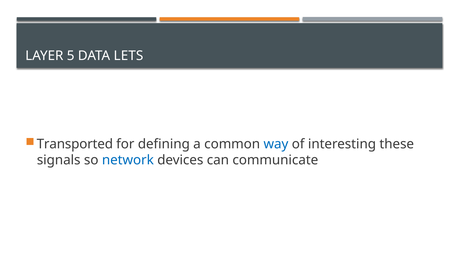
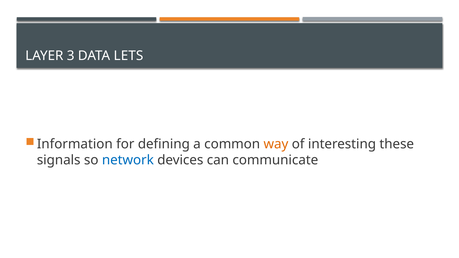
5: 5 -> 3
Transported: Transported -> Information
way colour: blue -> orange
